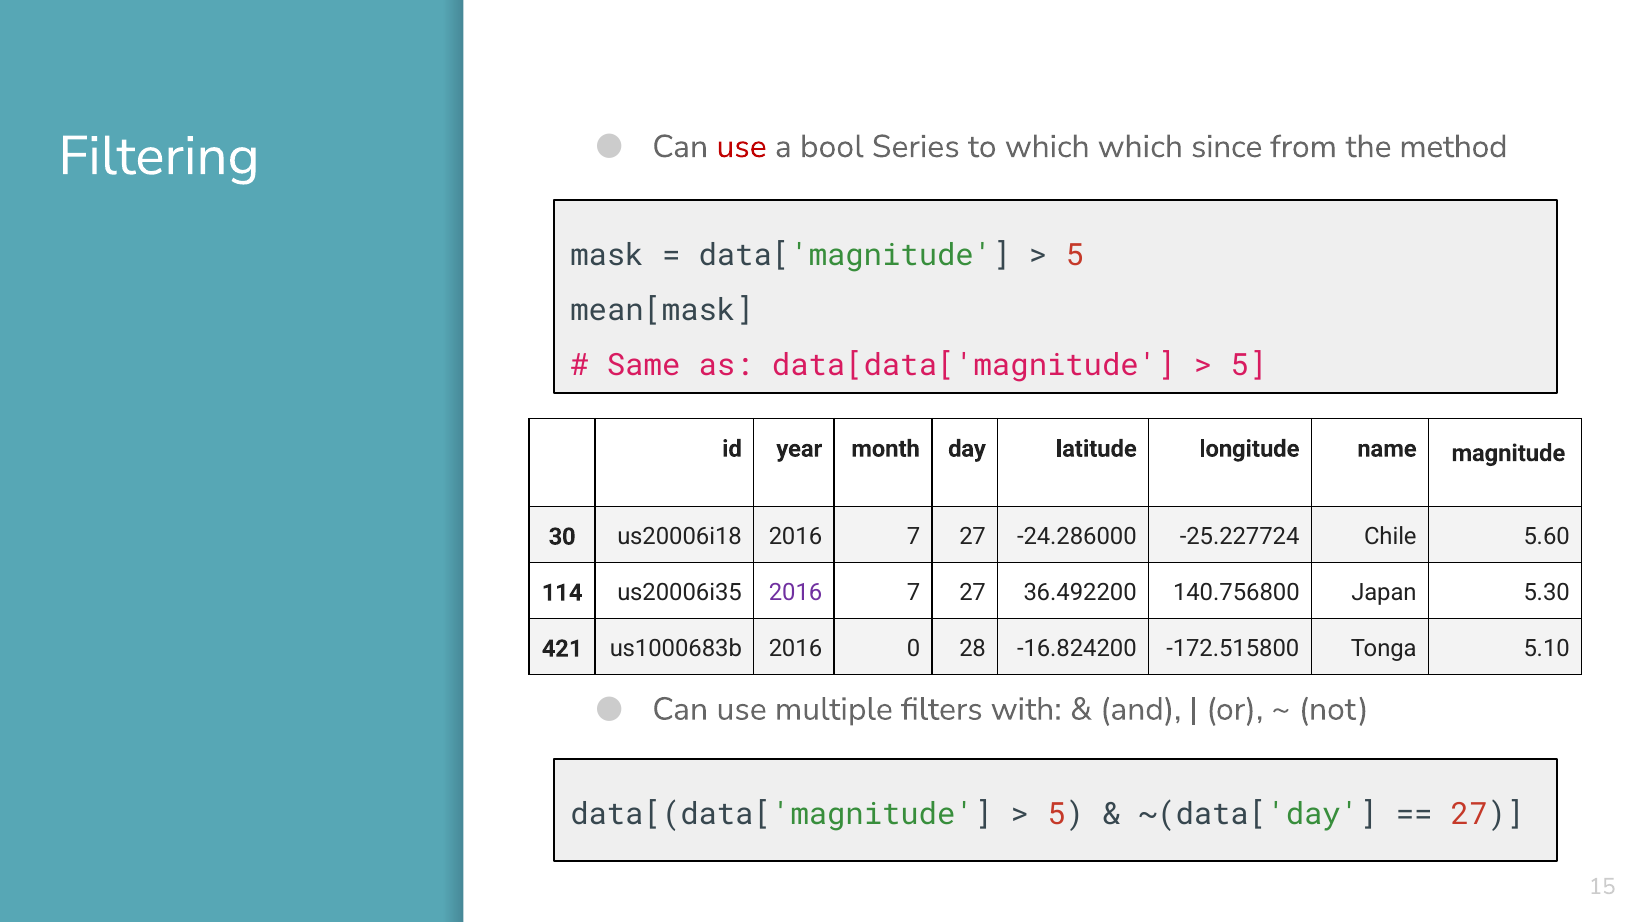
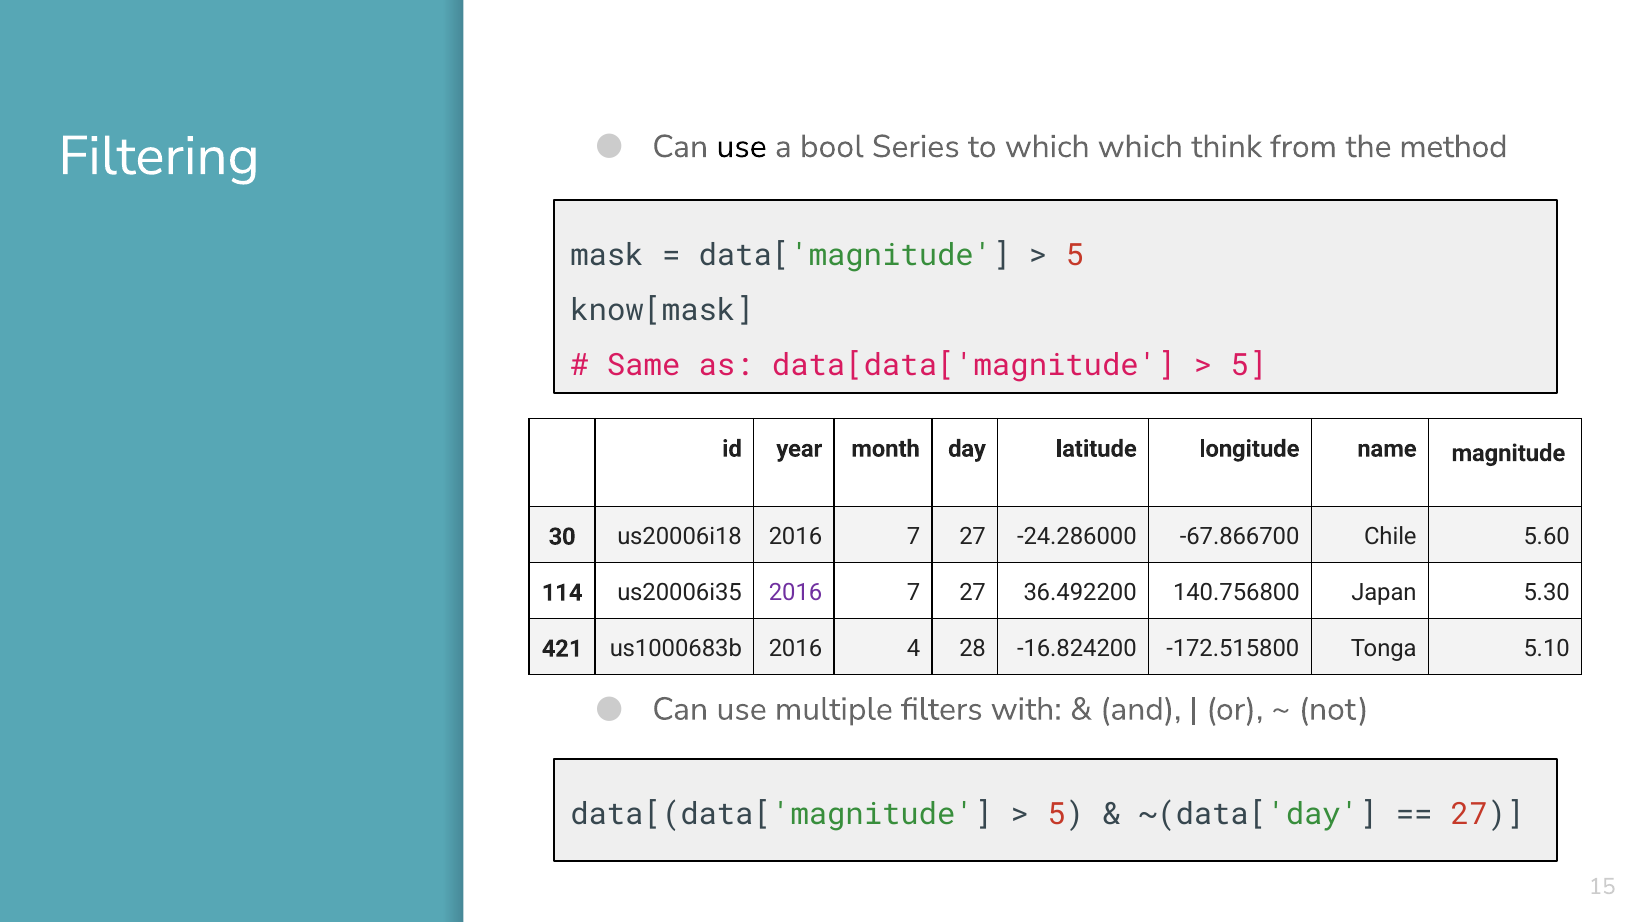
use at (742, 147) colour: red -> black
since: since -> think
mean[mask: mean[mask -> know[mask
-25.227724: -25.227724 -> -67.866700
0: 0 -> 4
